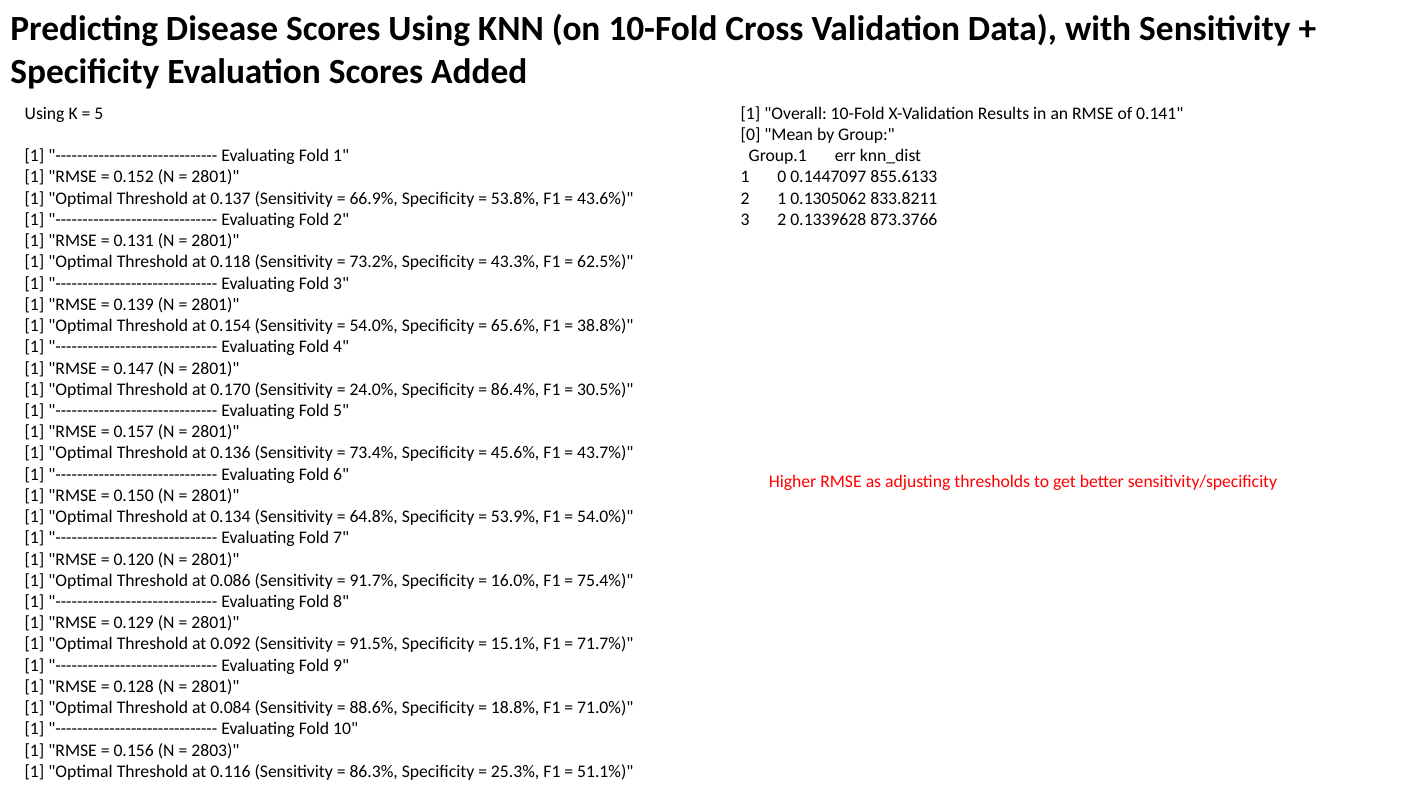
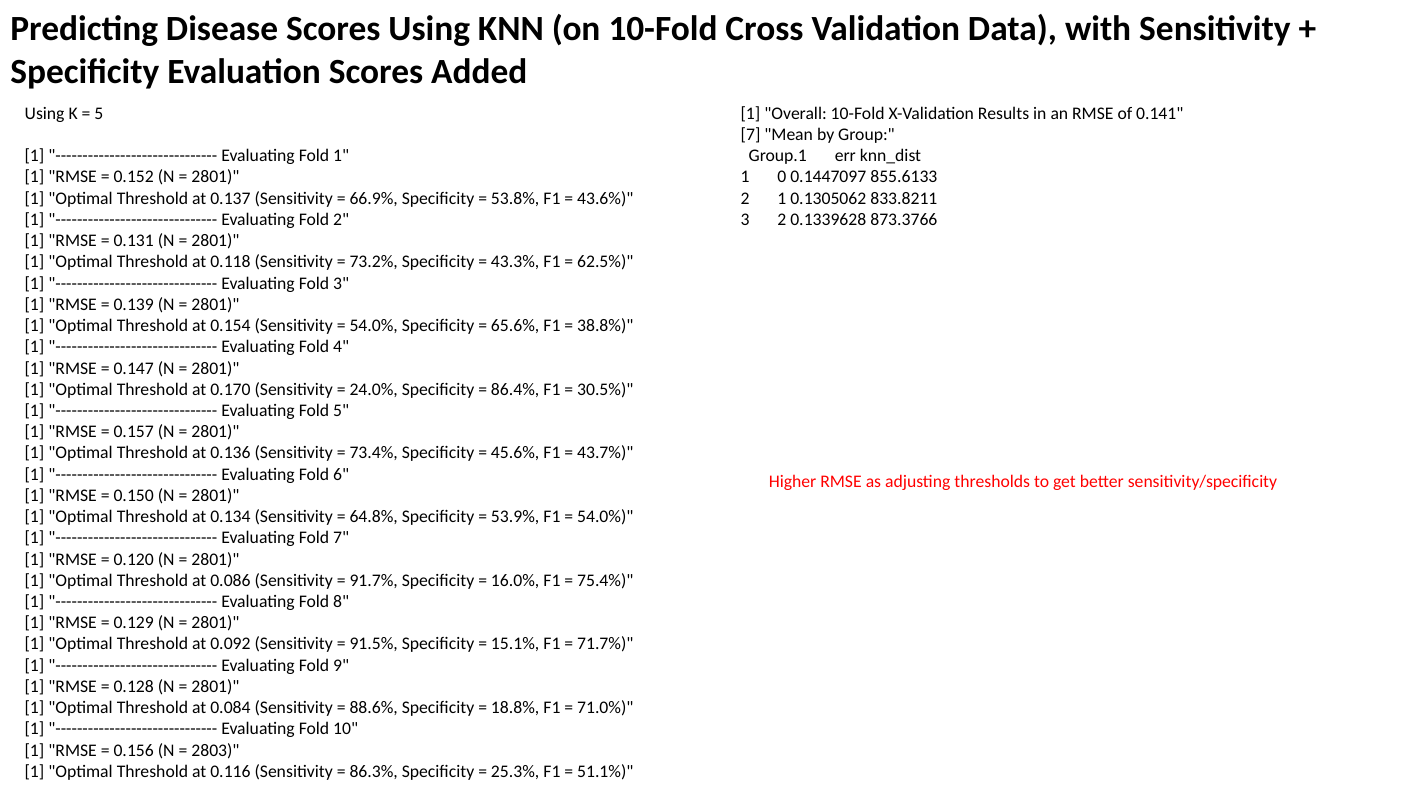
0 at (751, 135): 0 -> 7
